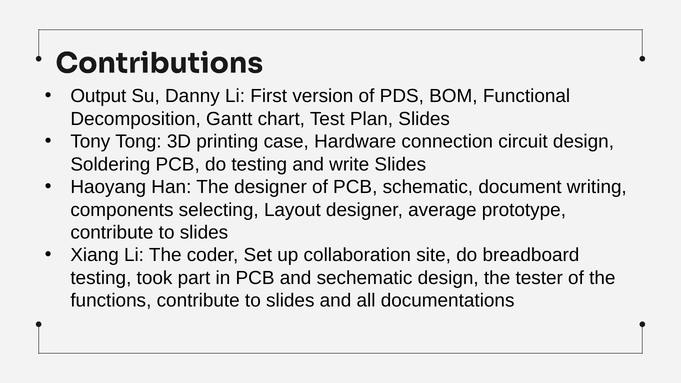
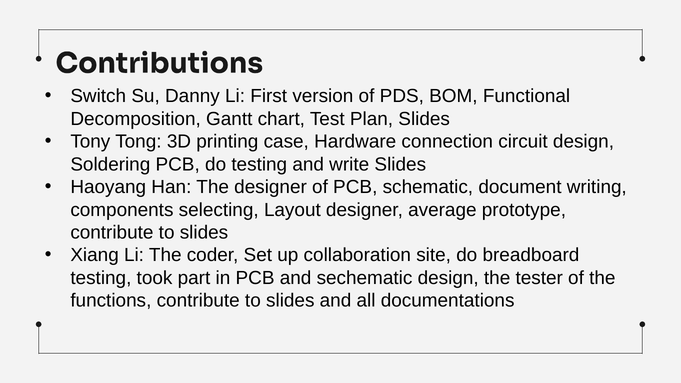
Output: Output -> Switch
